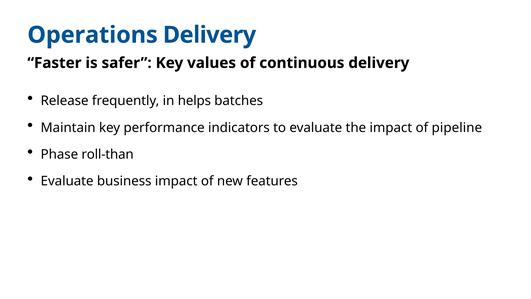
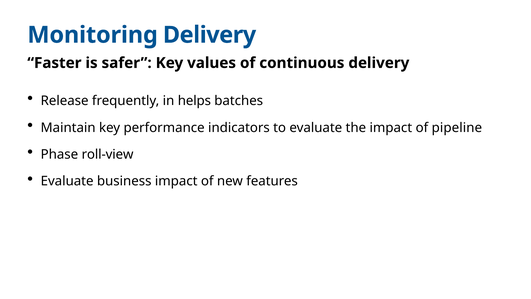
Operations: Operations -> Monitoring
roll-than: roll-than -> roll-view
